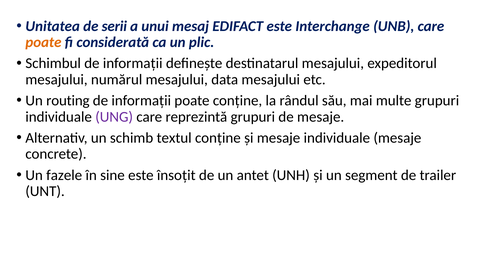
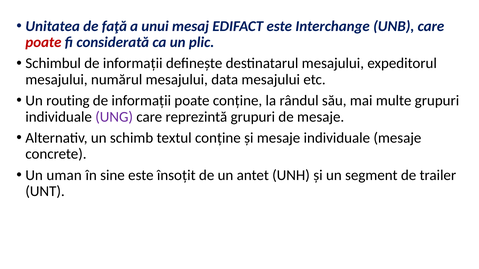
serii: serii -> faţă
poate at (43, 42) colour: orange -> red
fazele: fazele -> uman
